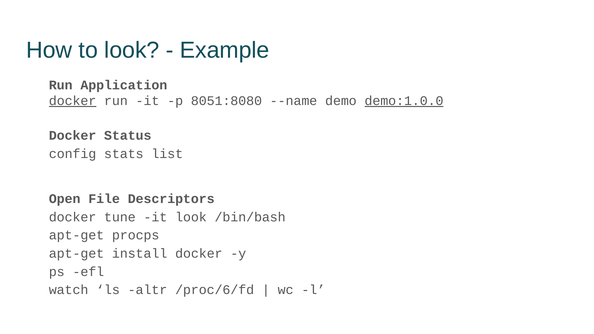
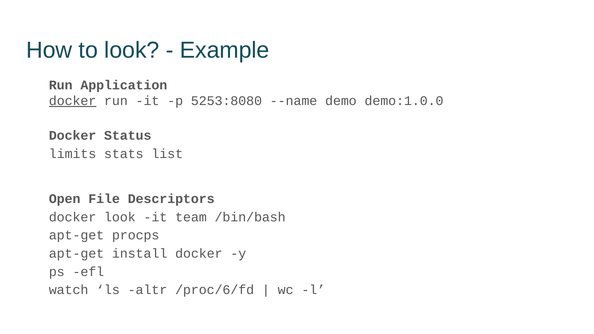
8051:8080: 8051:8080 -> 5253:8080
demo:1.0.0 underline: present -> none
config: config -> limits
docker tune: tune -> look
it look: look -> team
